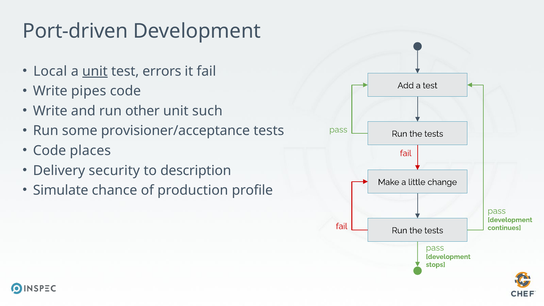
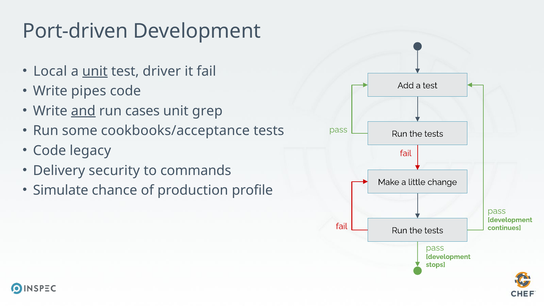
errors: errors -> driver
and underline: none -> present
other: other -> cases
such: such -> grep
provisioner/acceptance: provisioner/acceptance -> cookbooks/acceptance
places: places -> legacy
description: description -> commands
